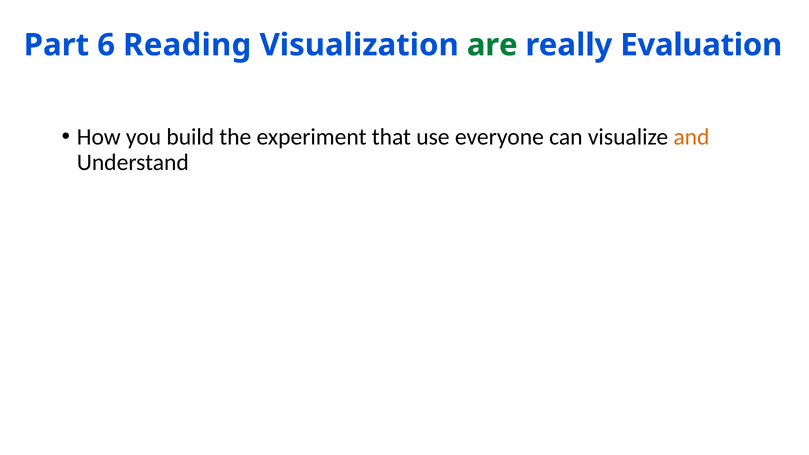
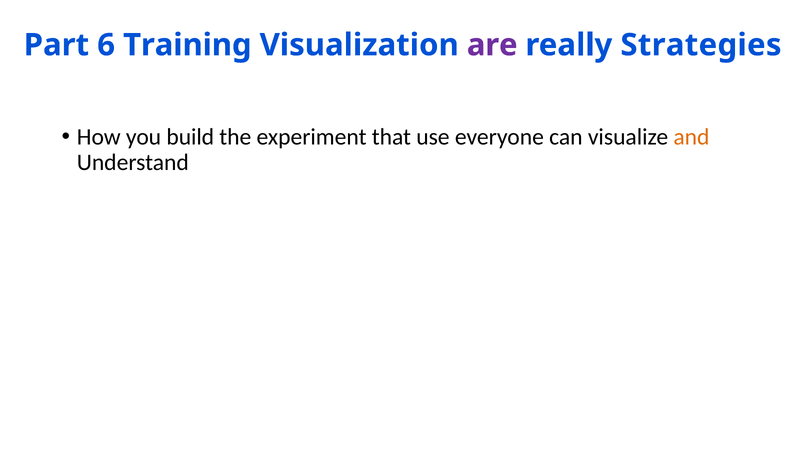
Reading: Reading -> Training
are colour: green -> purple
Evaluation: Evaluation -> Strategies
